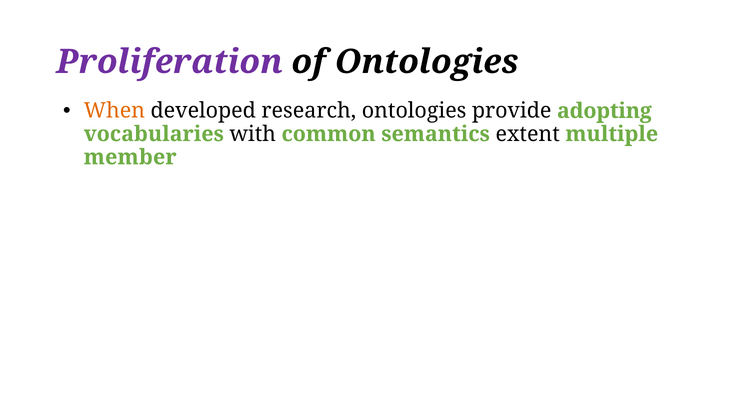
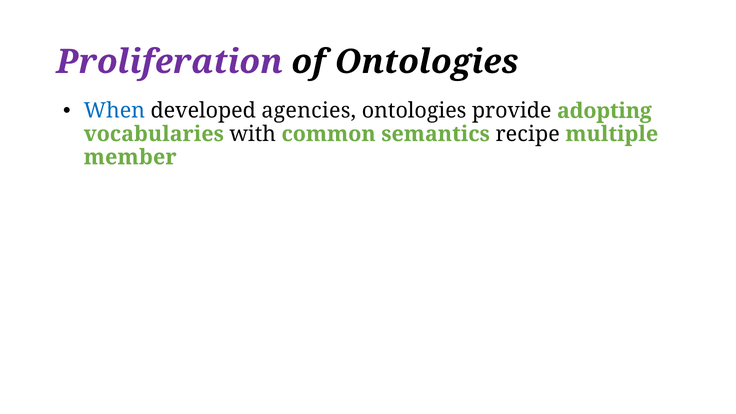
When colour: orange -> blue
research: research -> agencies
extent: extent -> recipe
